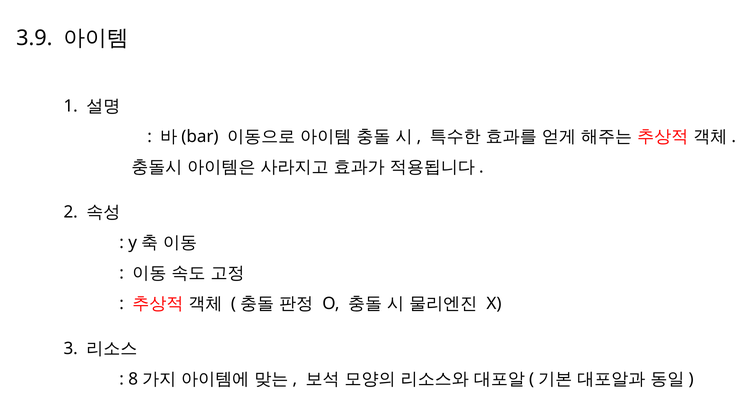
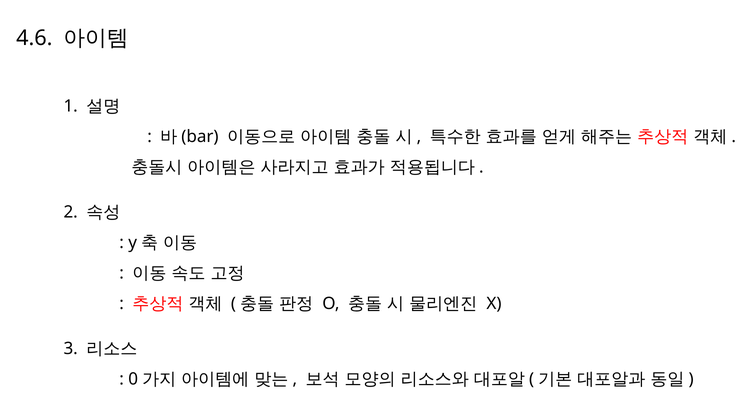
3.9: 3.9 -> 4.6
8: 8 -> 0
